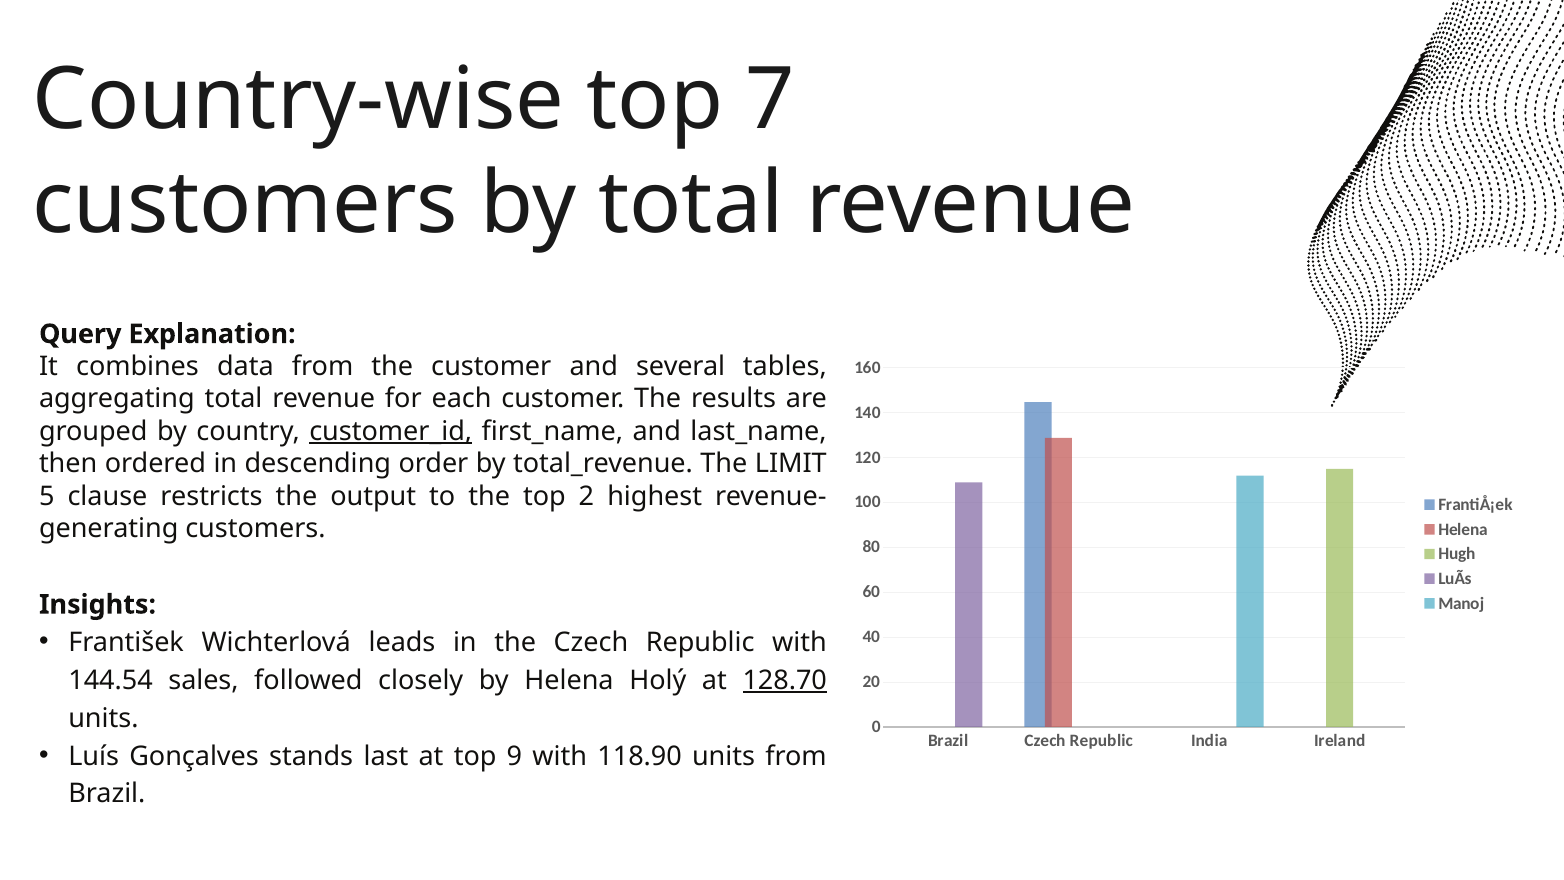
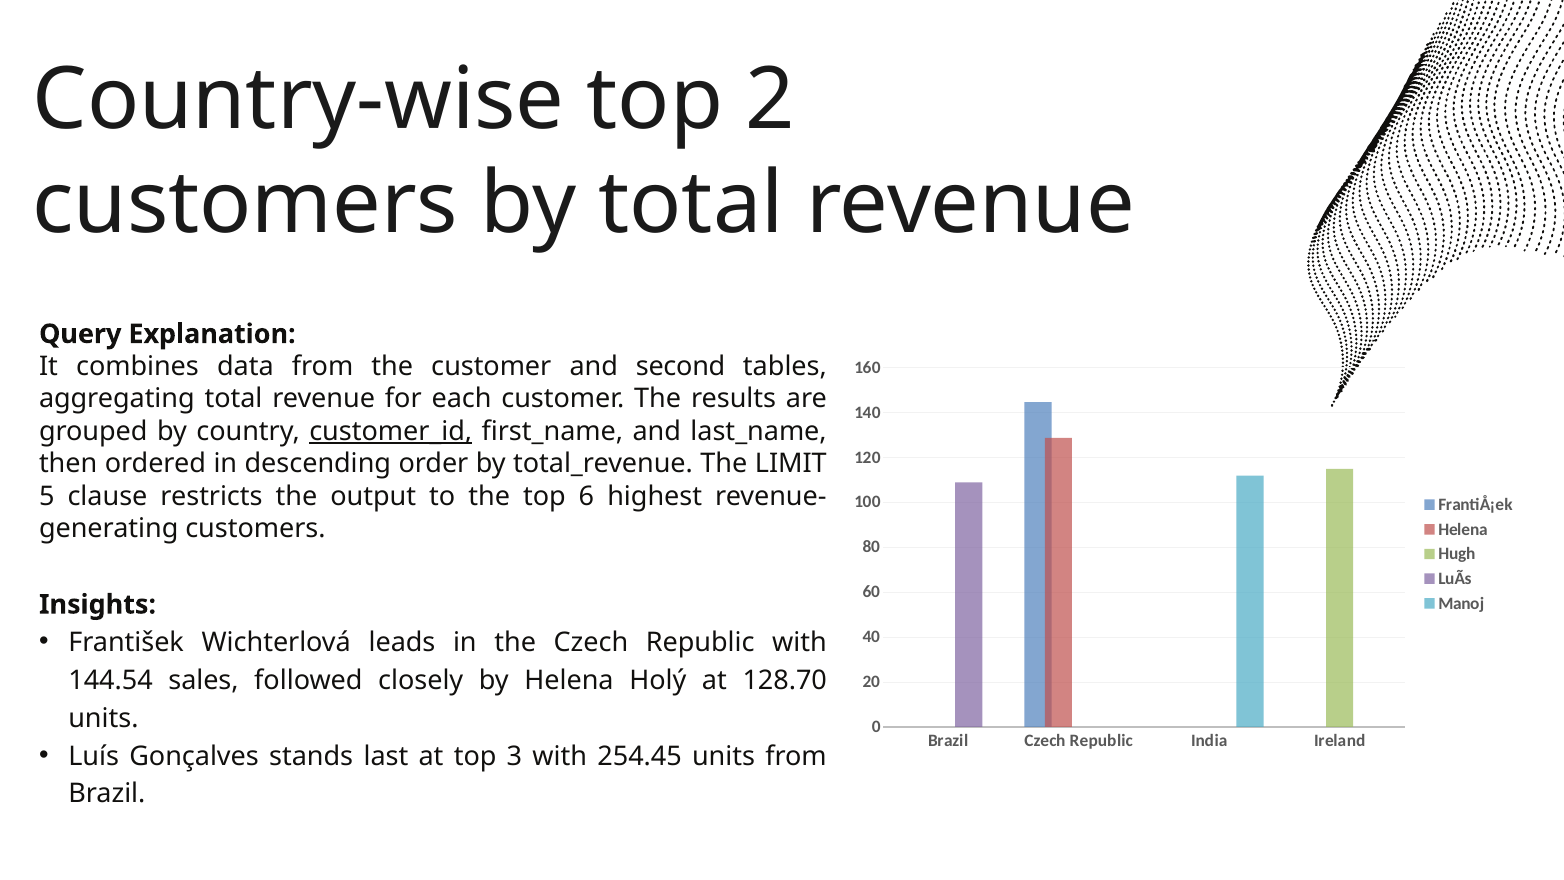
7: 7 -> 2
several: several -> second
2: 2 -> 6
128.70 underline: present -> none
9: 9 -> 3
118.90: 118.90 -> 254.45
